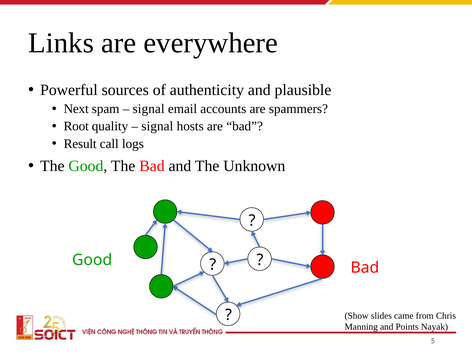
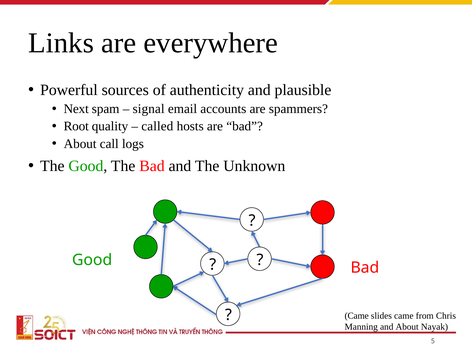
signal at (157, 126): signal -> called
Result at (80, 144): Result -> About
Show at (357, 316): Show -> Came
and Points: Points -> About
